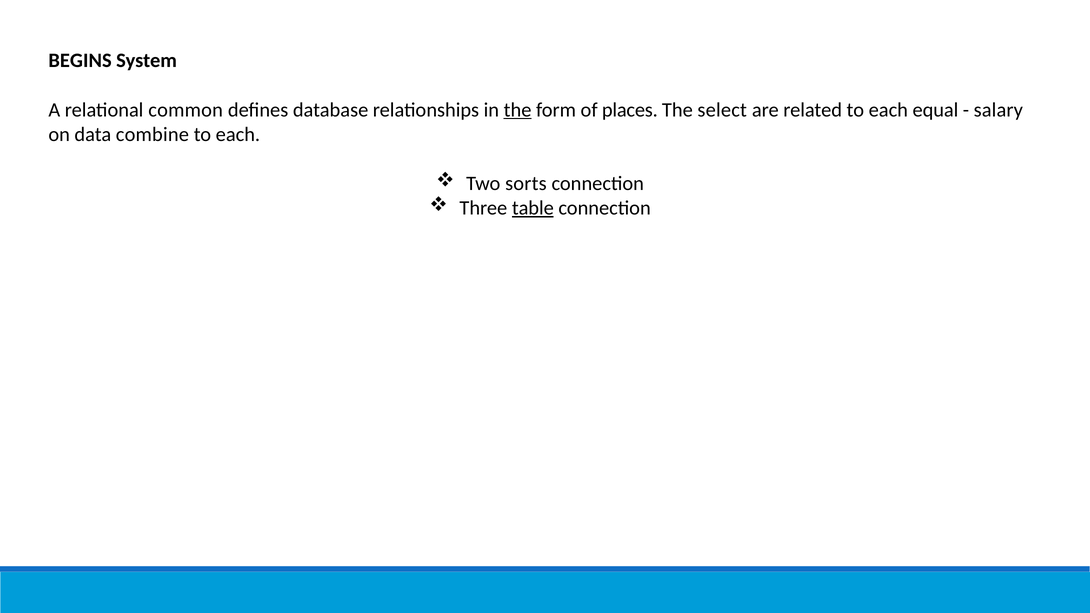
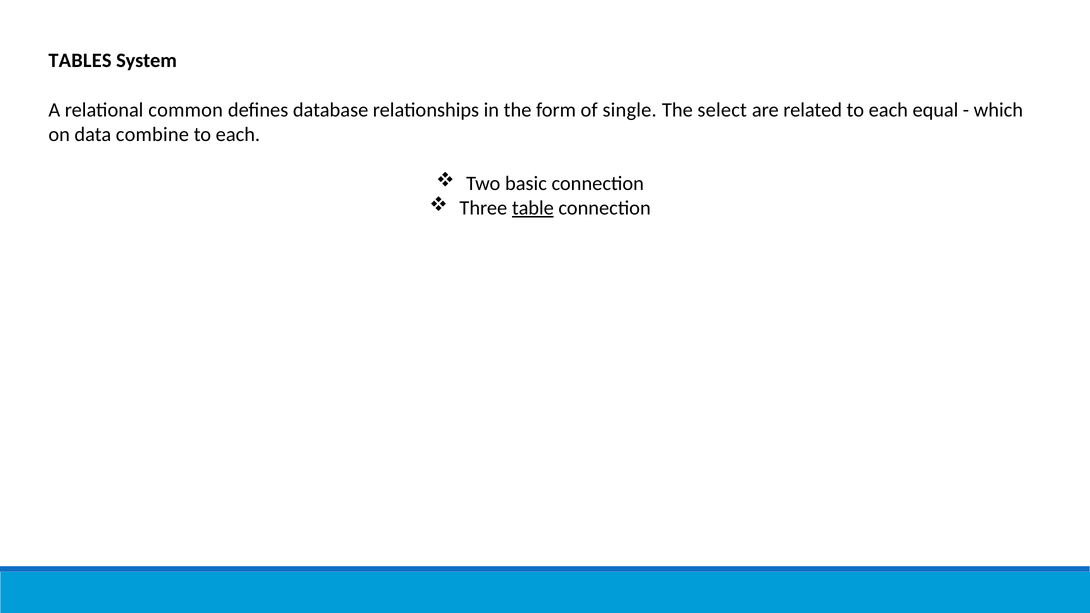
BEGINS: BEGINS -> TABLES
the at (518, 110) underline: present -> none
places: places -> single
salary: salary -> which
sorts: sorts -> basic
